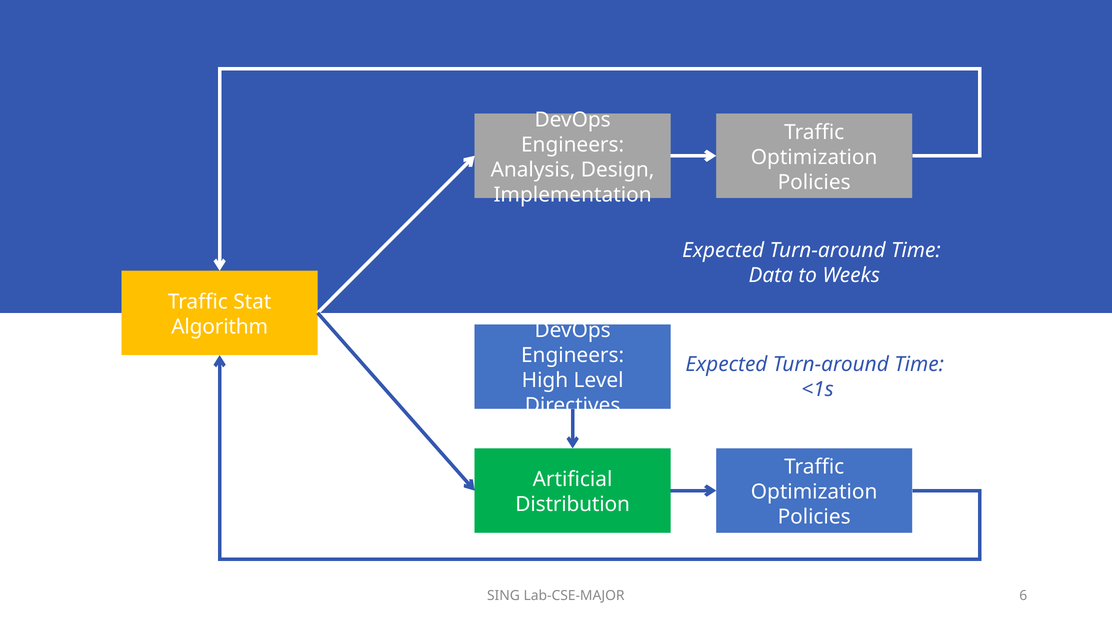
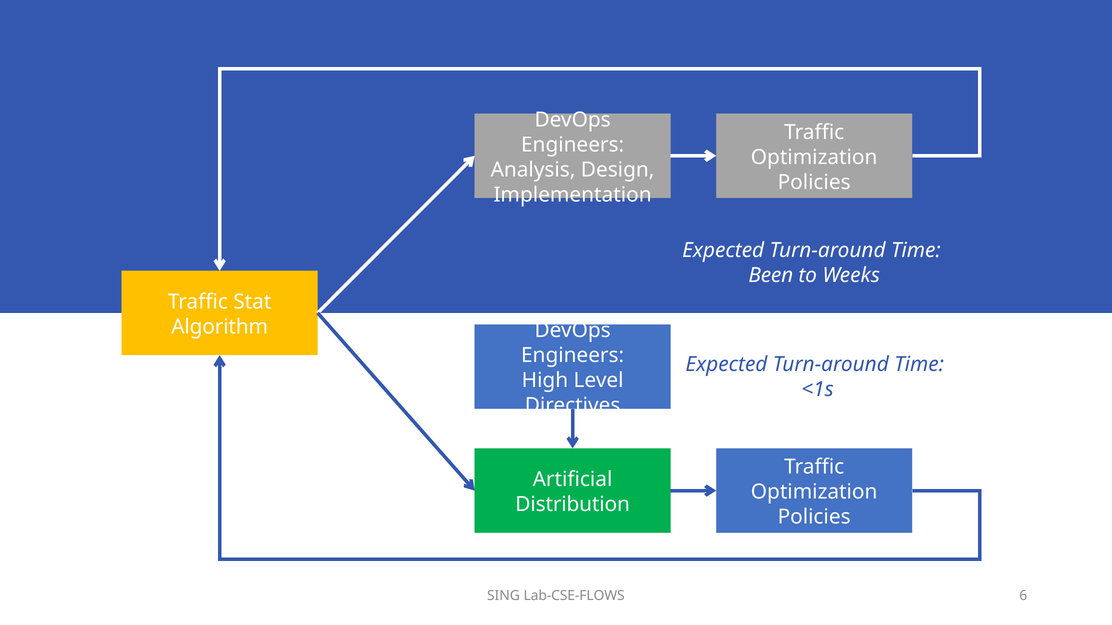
Data: Data -> Been
Lab-CSE-MAJOR: Lab-CSE-MAJOR -> Lab-CSE-FLOWS
